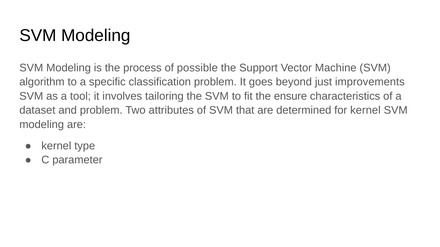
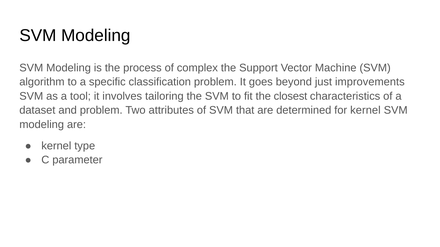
possible: possible -> complex
ensure: ensure -> closest
